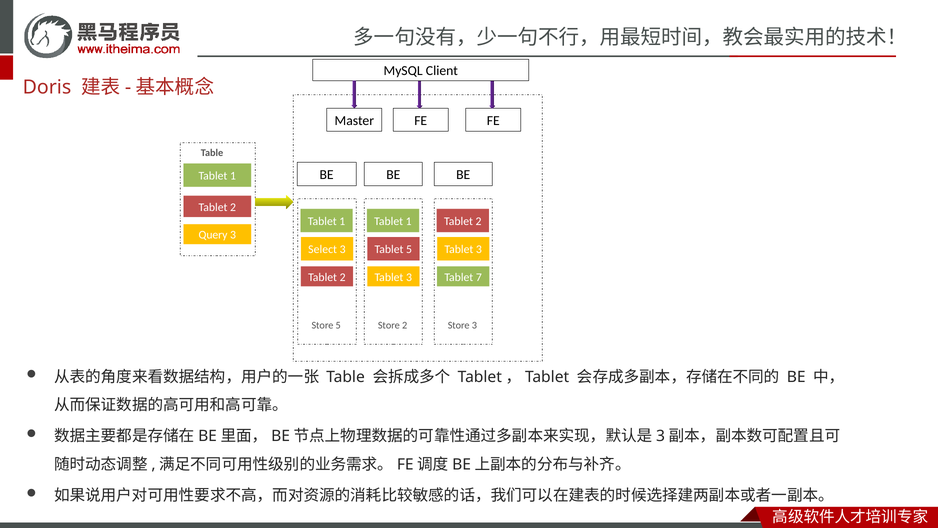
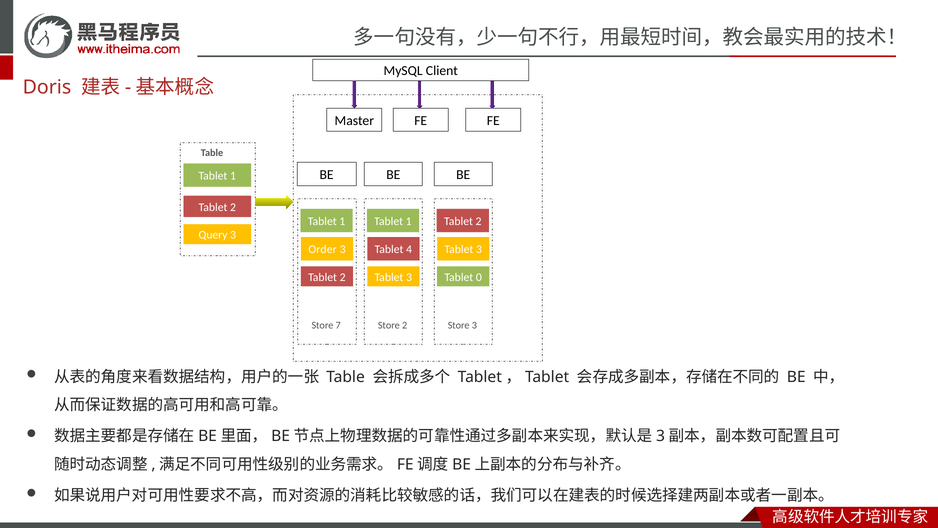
Select: Select -> Order
Tablet 5: 5 -> 4
7: 7 -> 0
Store 5: 5 -> 7
